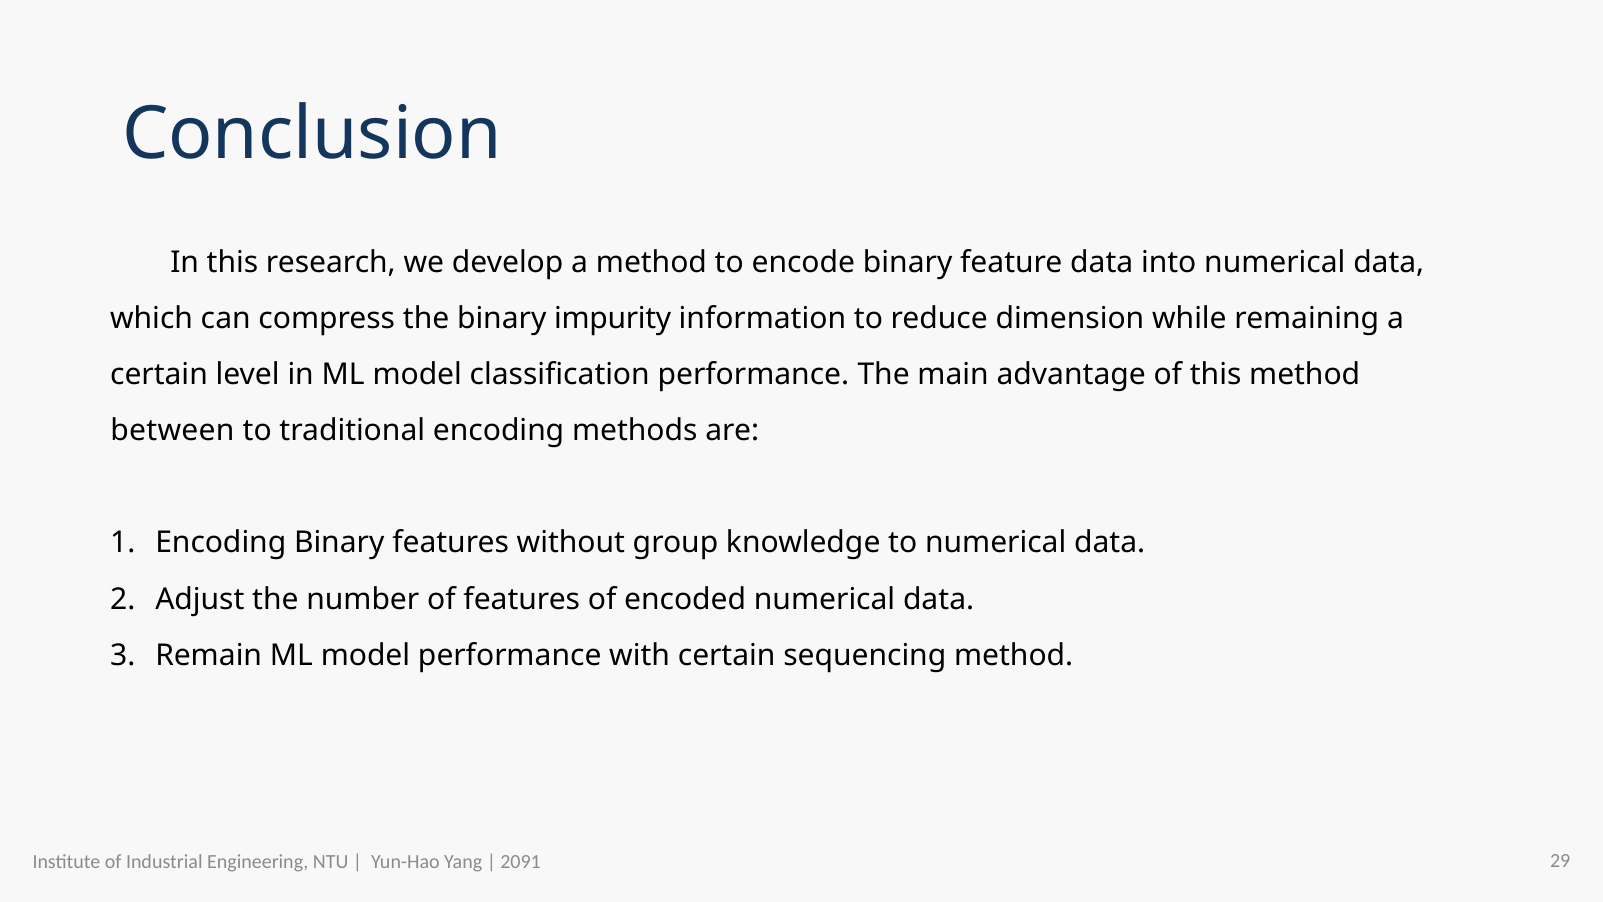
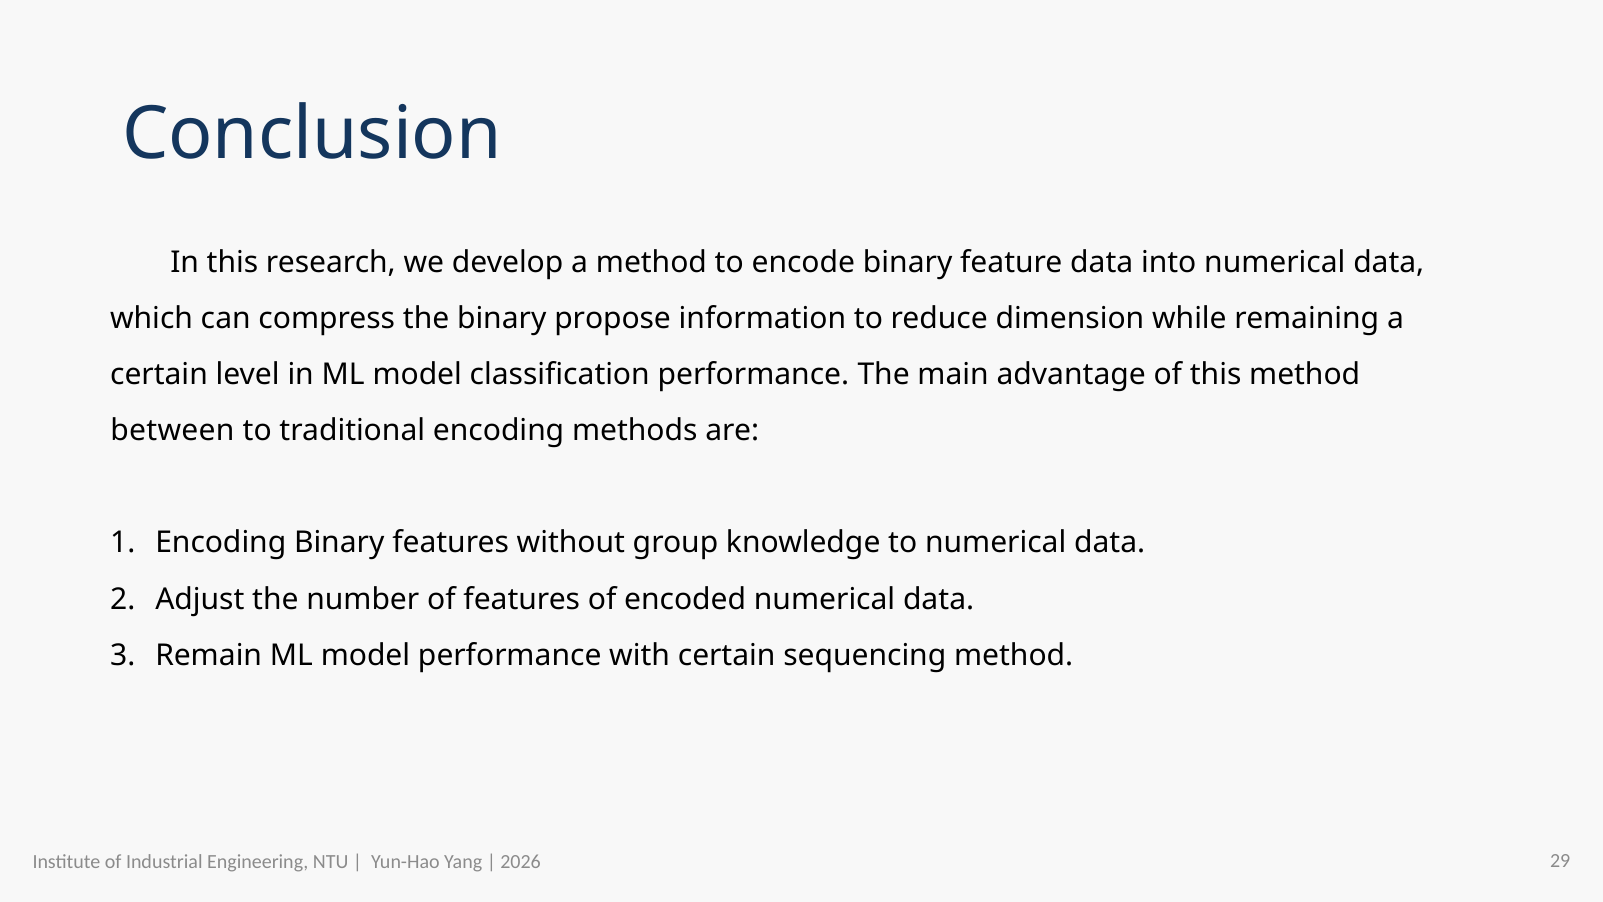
impurity: impurity -> propose
2091: 2091 -> 2026
